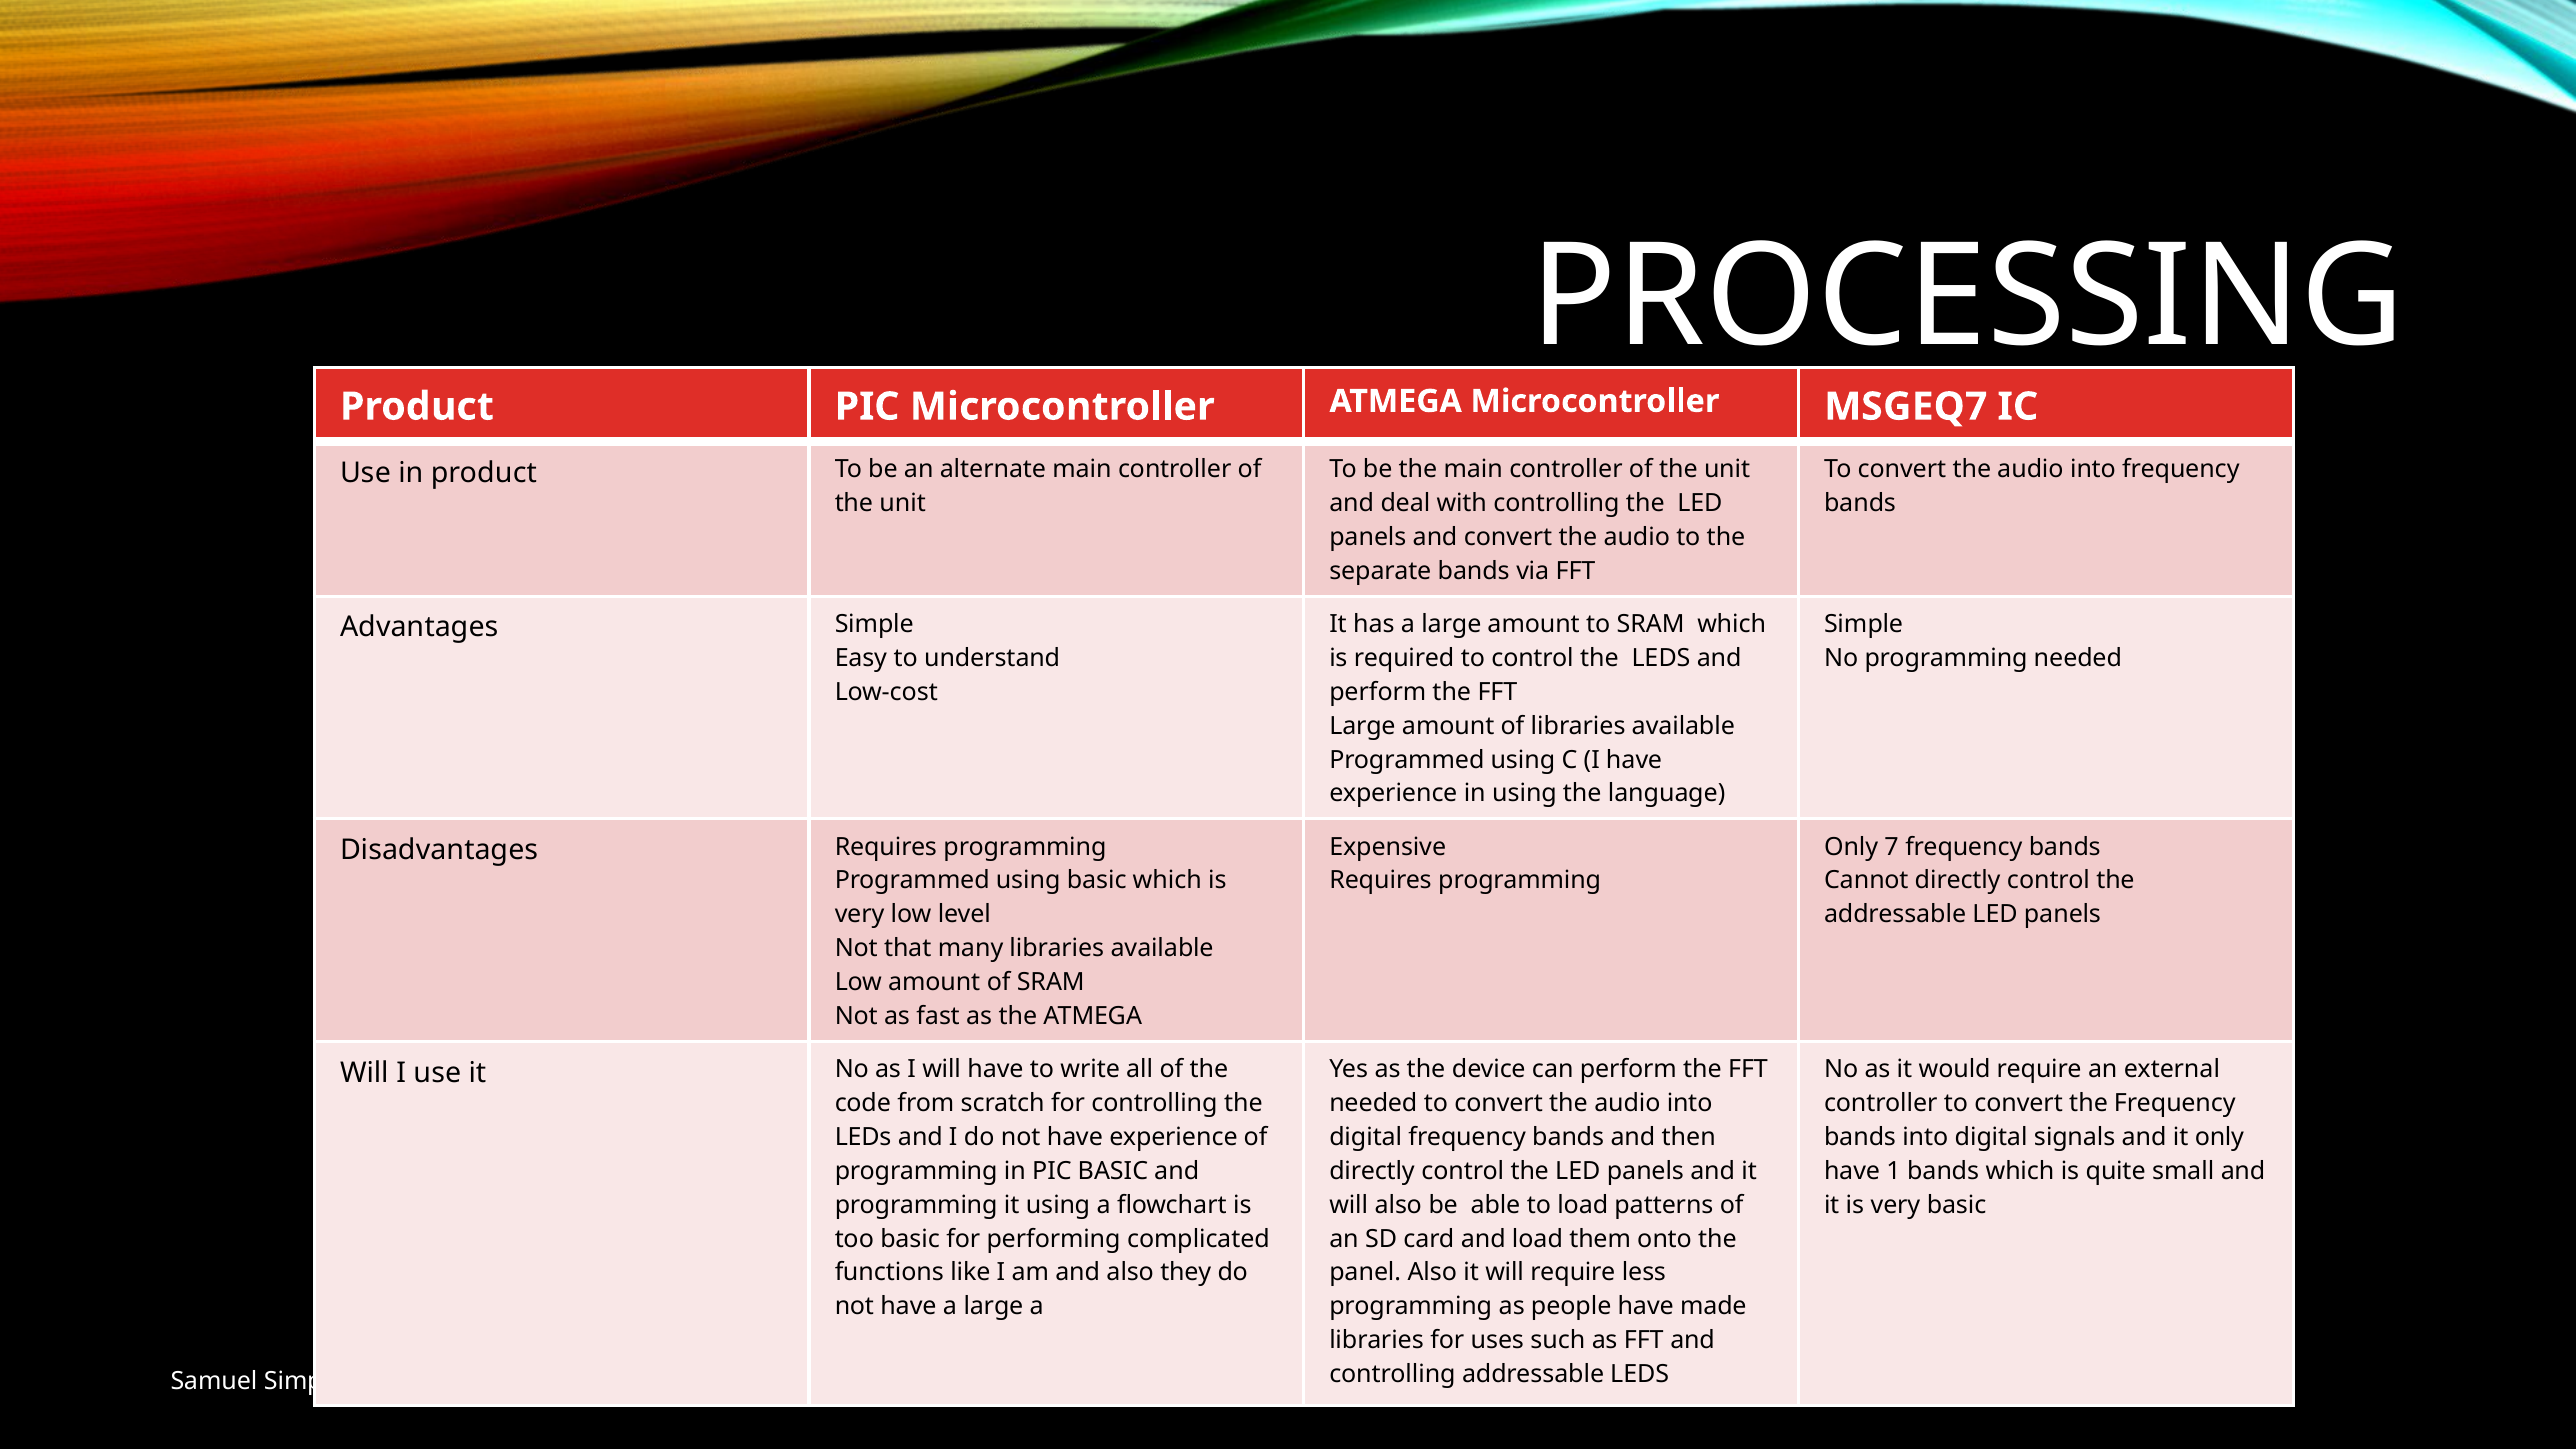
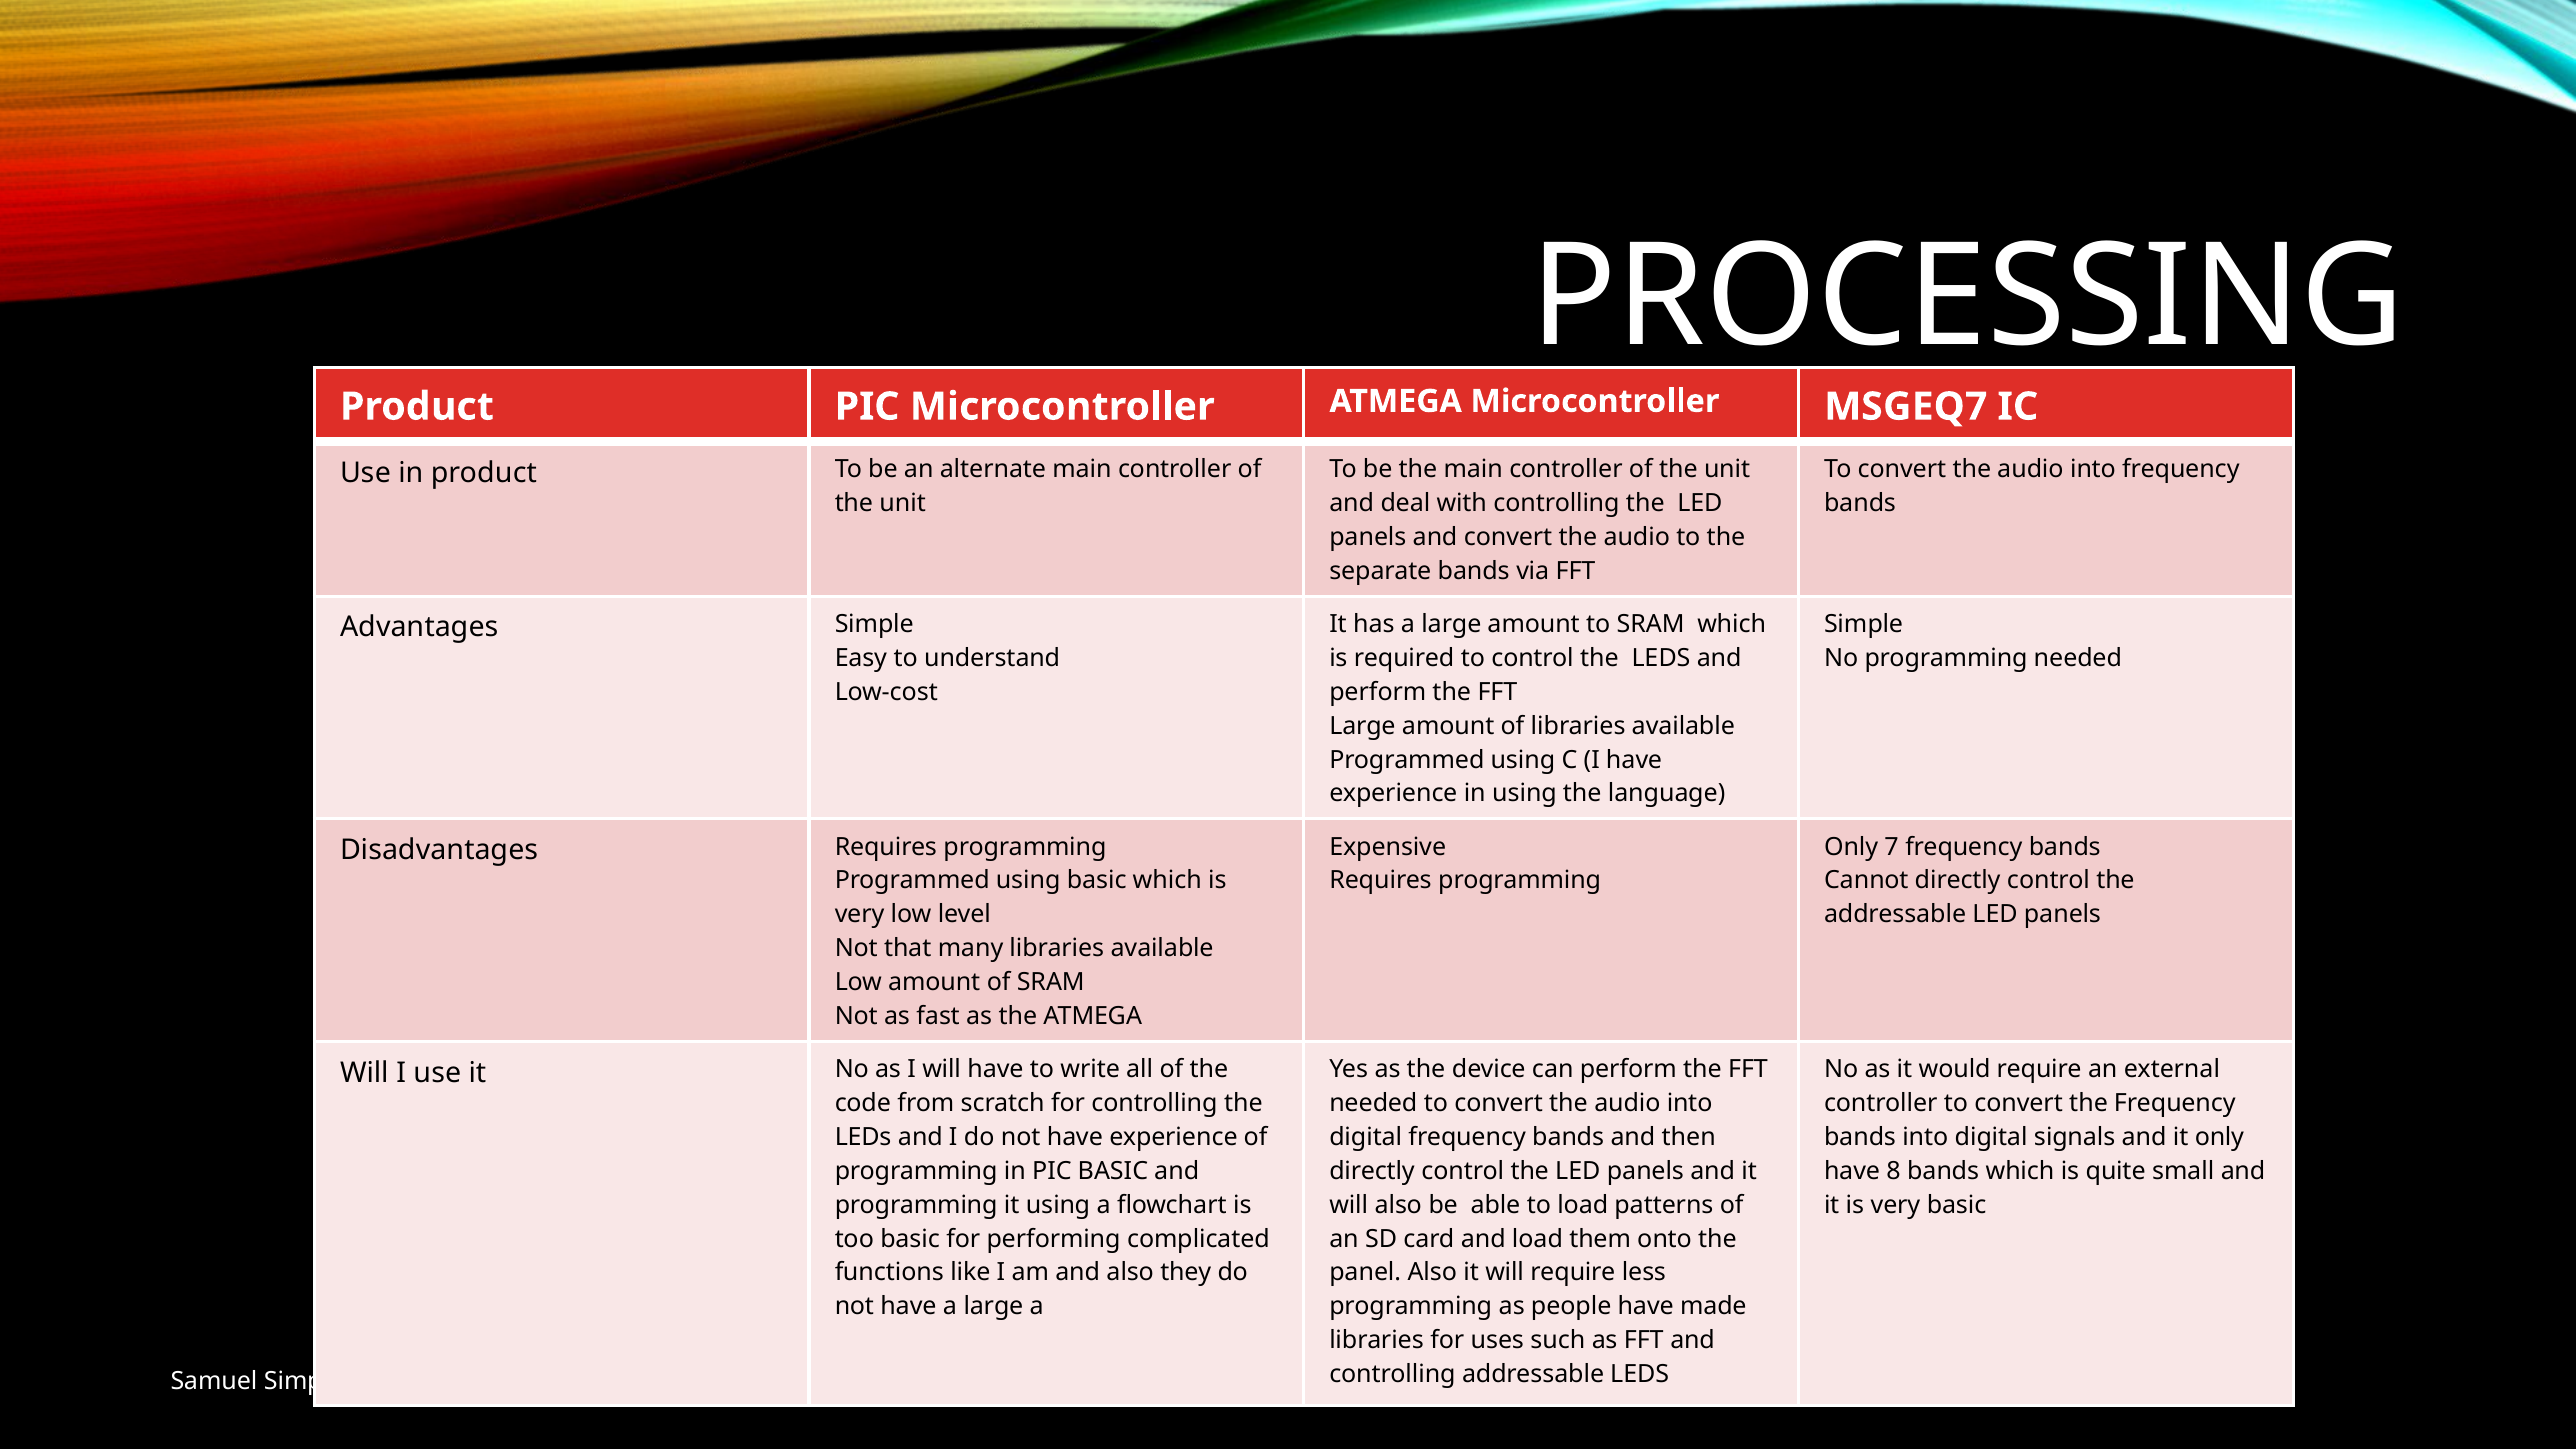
1: 1 -> 8
